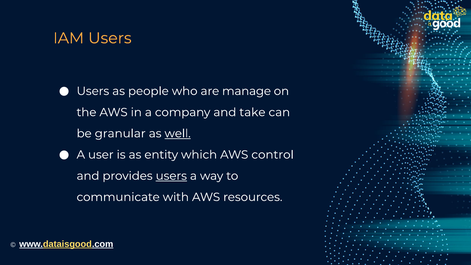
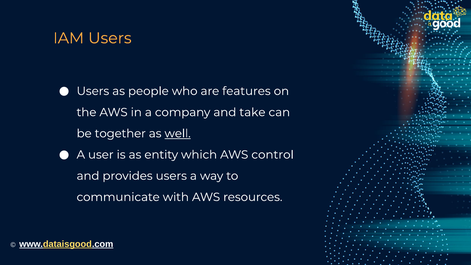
manage: manage -> features
granular: granular -> together
users at (171, 176) underline: present -> none
